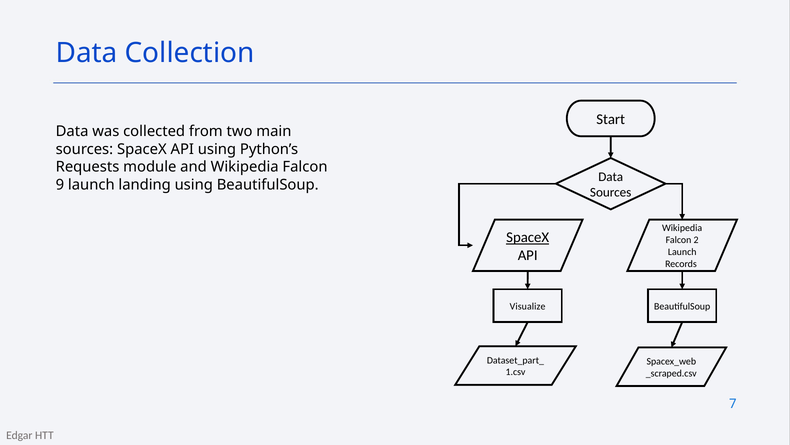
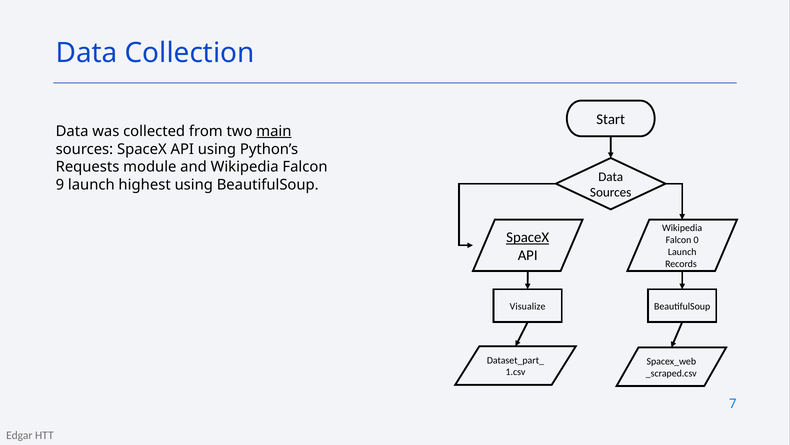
main underline: none -> present
landing: landing -> highest
2: 2 -> 0
